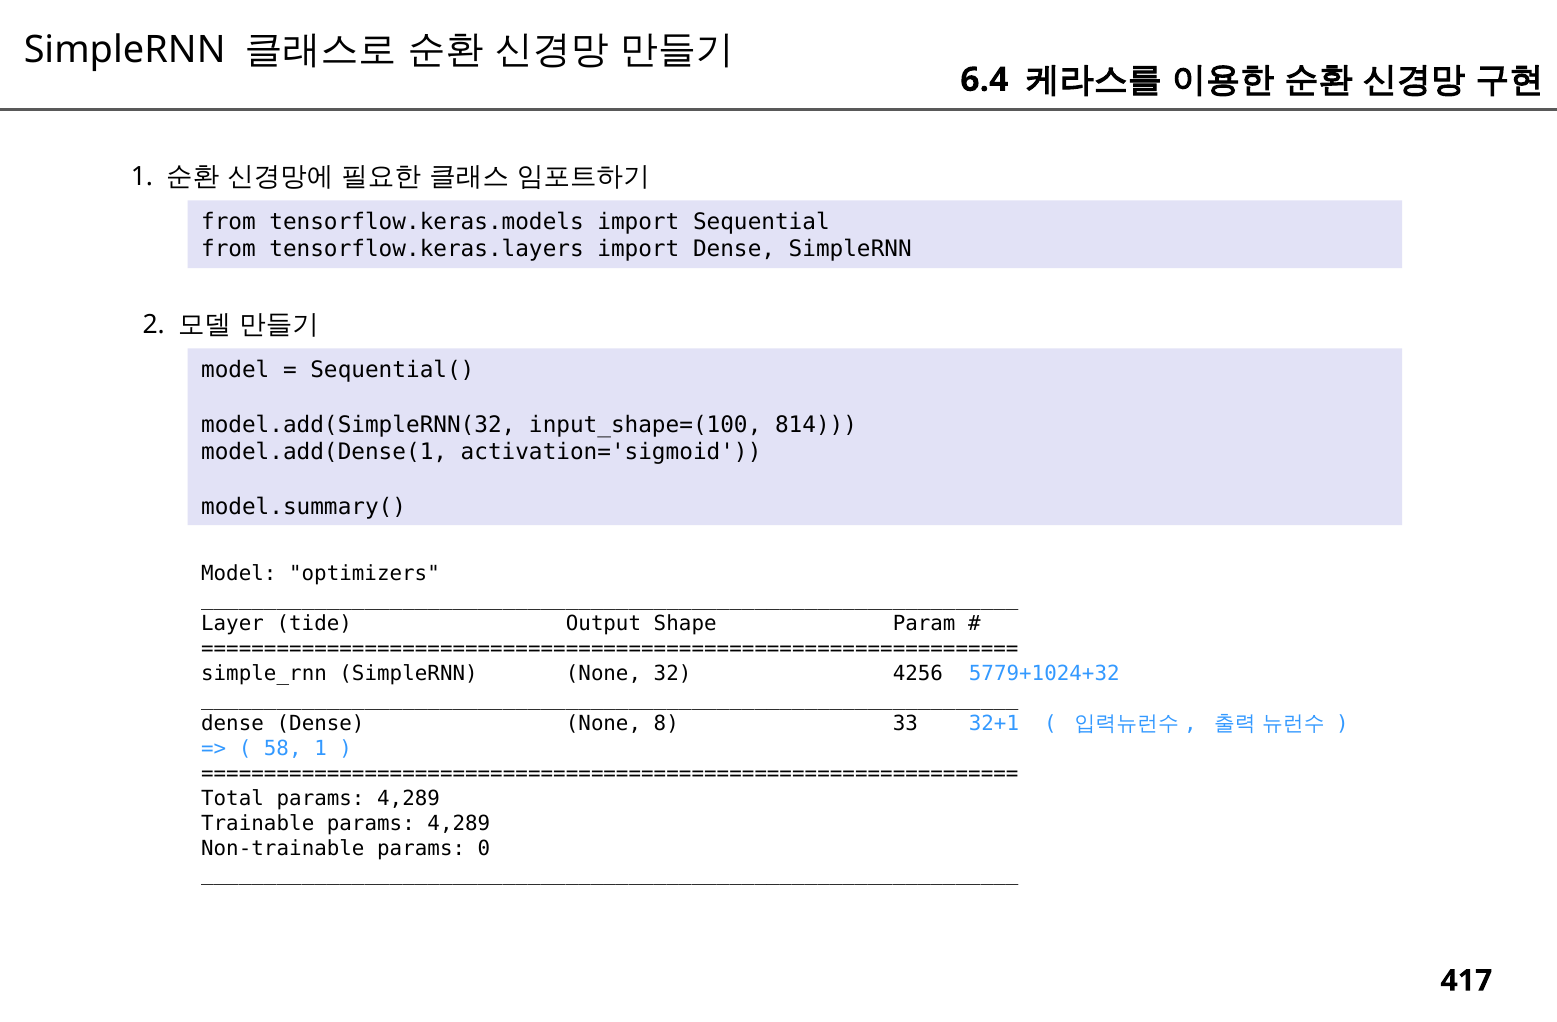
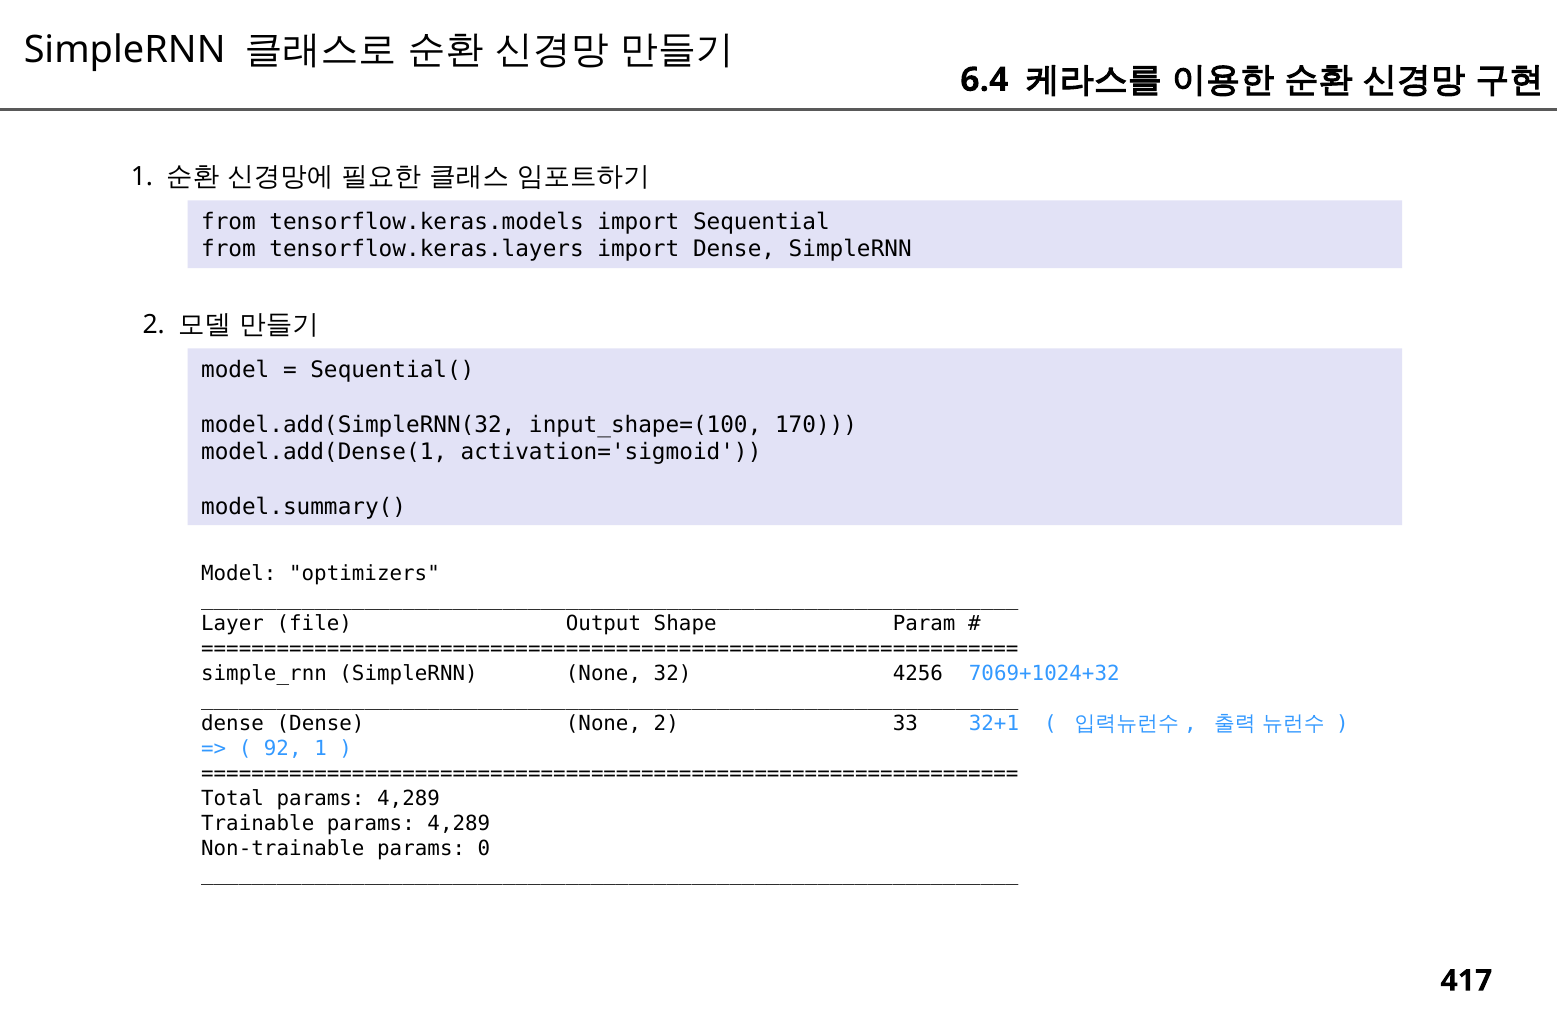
814: 814 -> 170
tide: tide -> file
5779+1024+32: 5779+1024+32 -> 7069+1024+32
None 8: 8 -> 2
58: 58 -> 92
